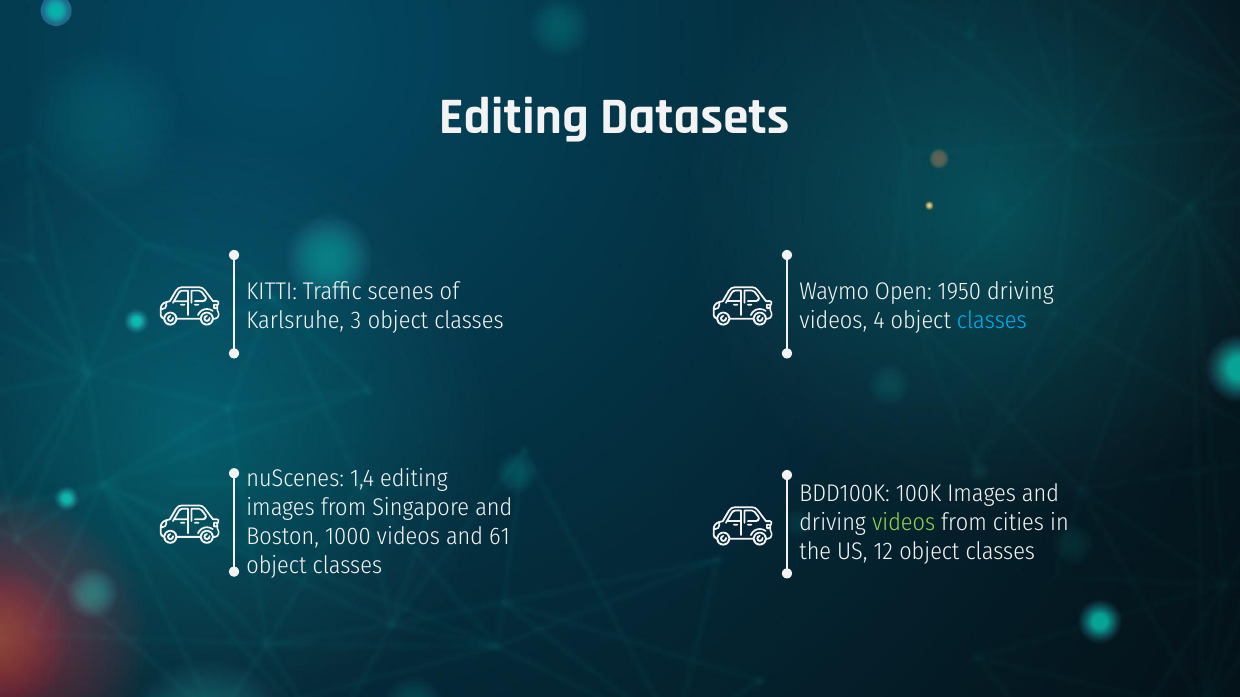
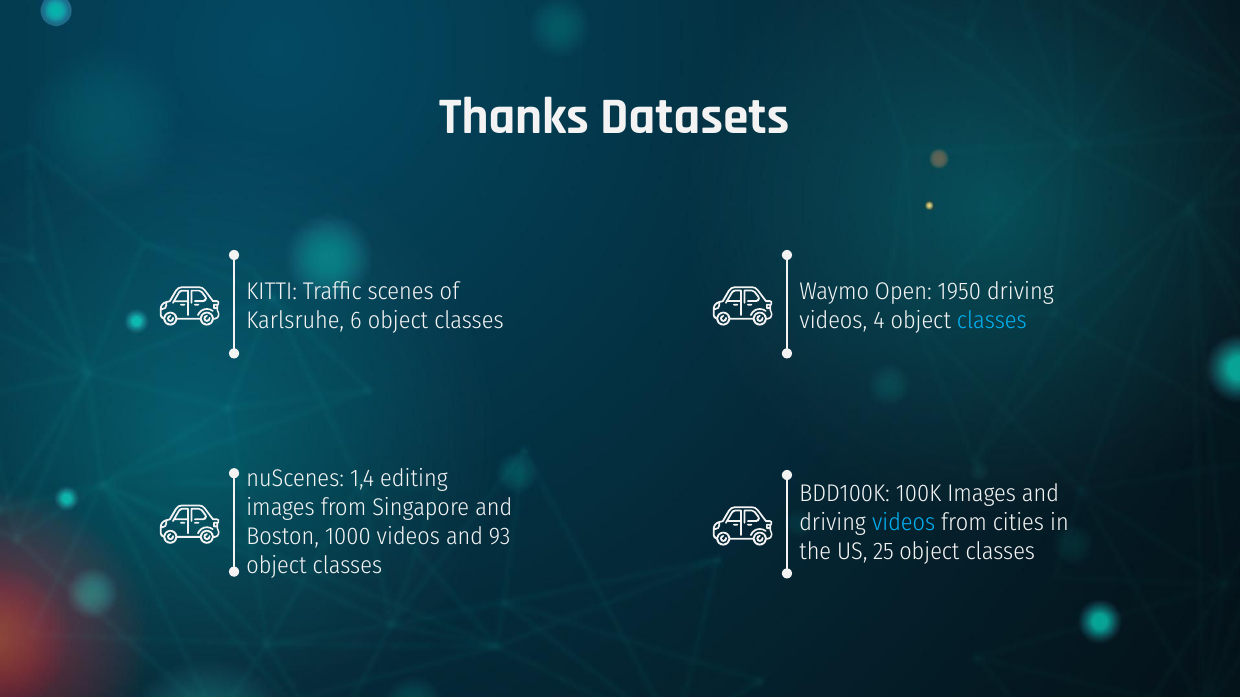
Editing at (514, 116): Editing -> Thanks
3: 3 -> 6
videos at (904, 523) colour: light green -> light blue
61: 61 -> 93
12: 12 -> 25
